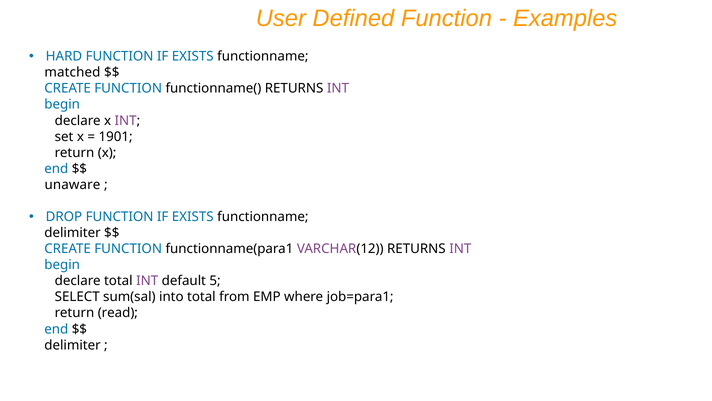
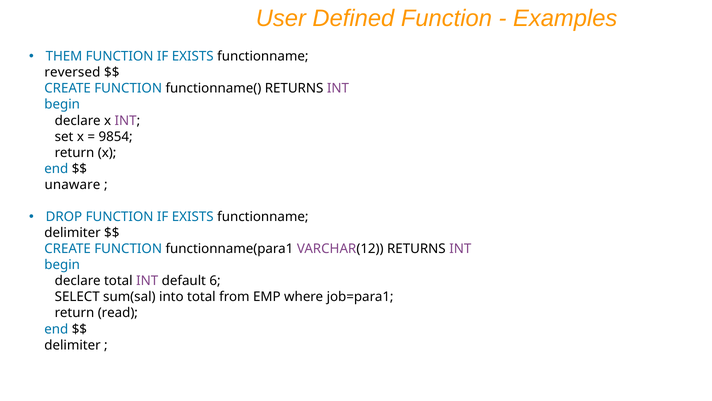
HARD: HARD -> THEM
matched: matched -> reversed
1901: 1901 -> 9854
5: 5 -> 6
